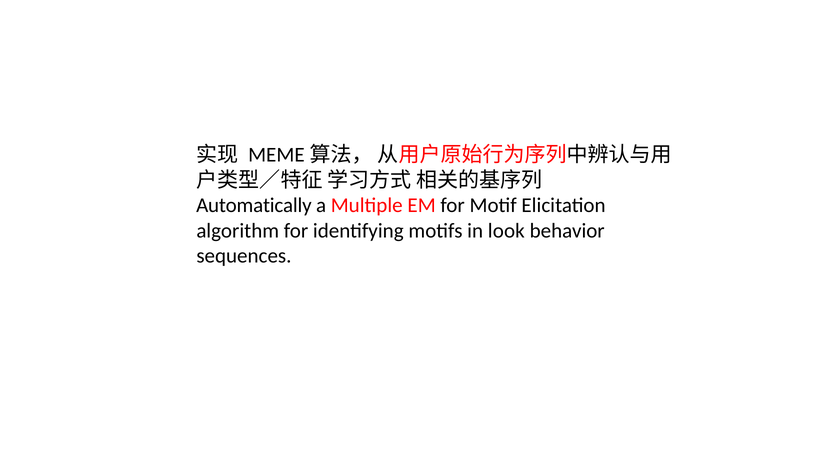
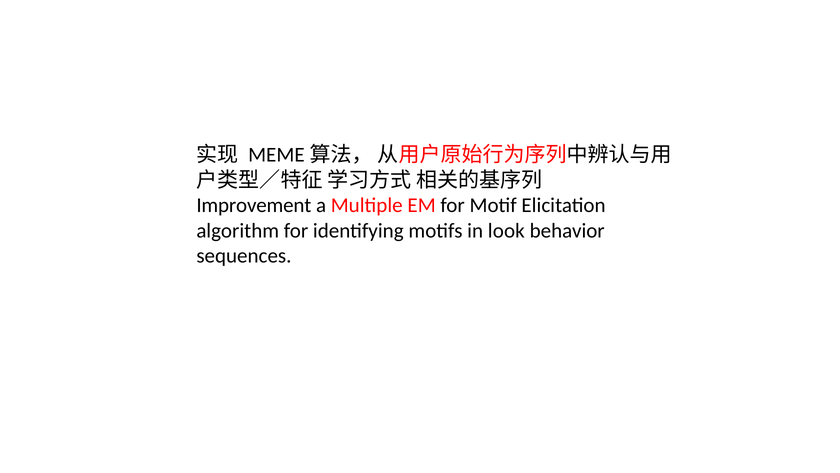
Automatically: Automatically -> Improvement
